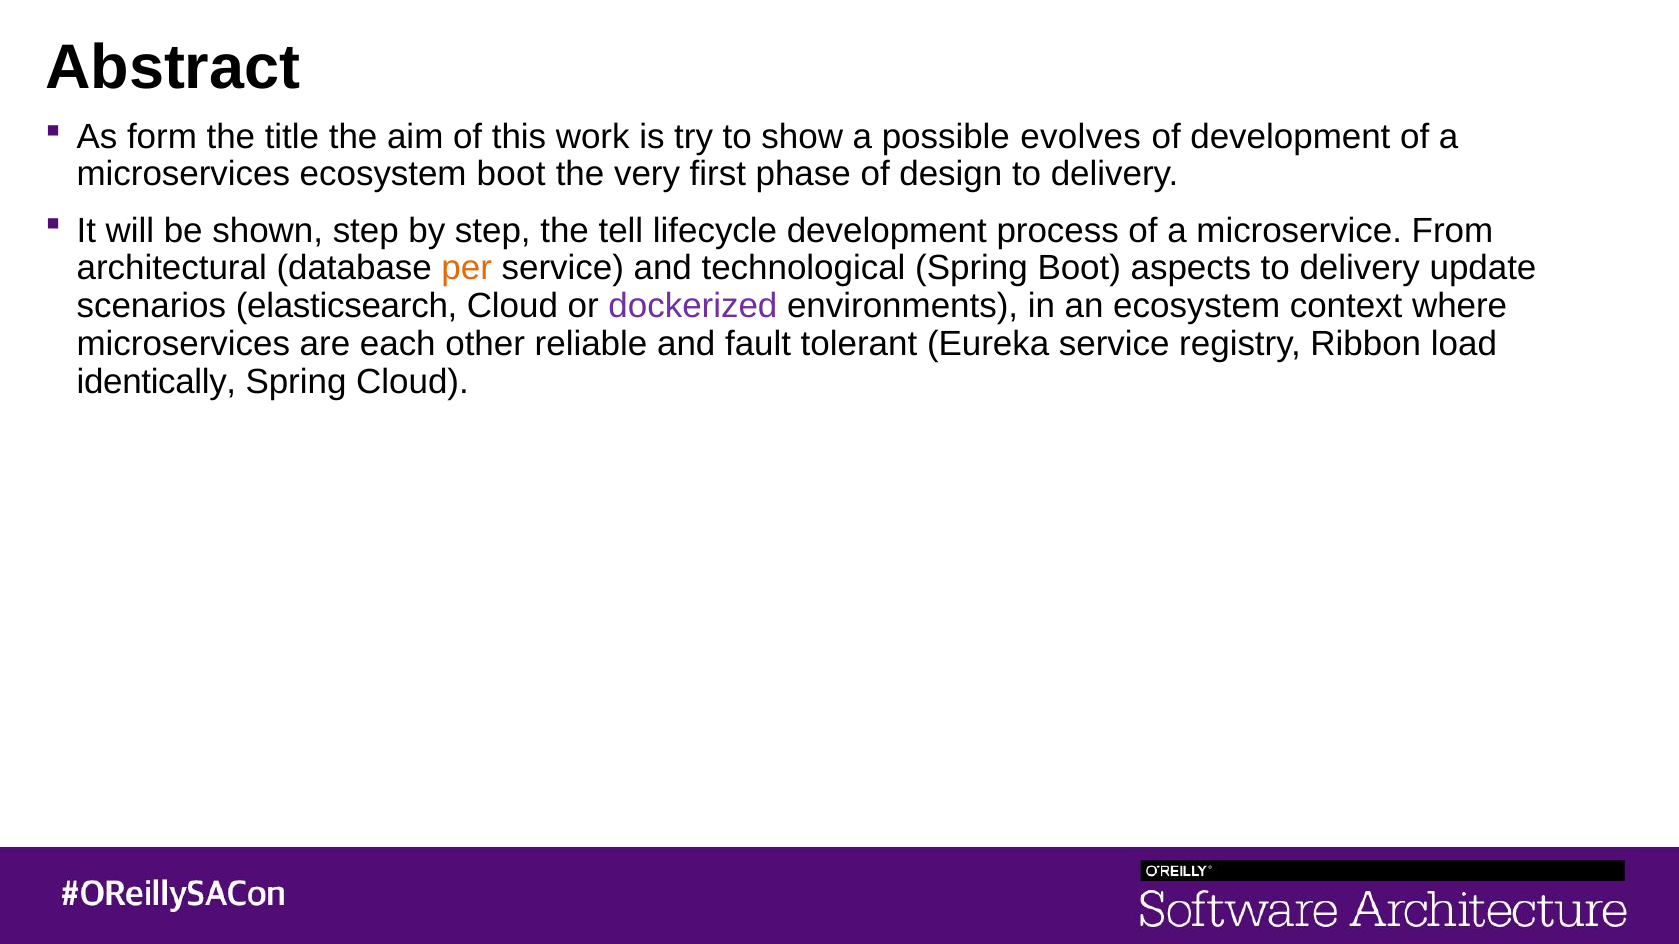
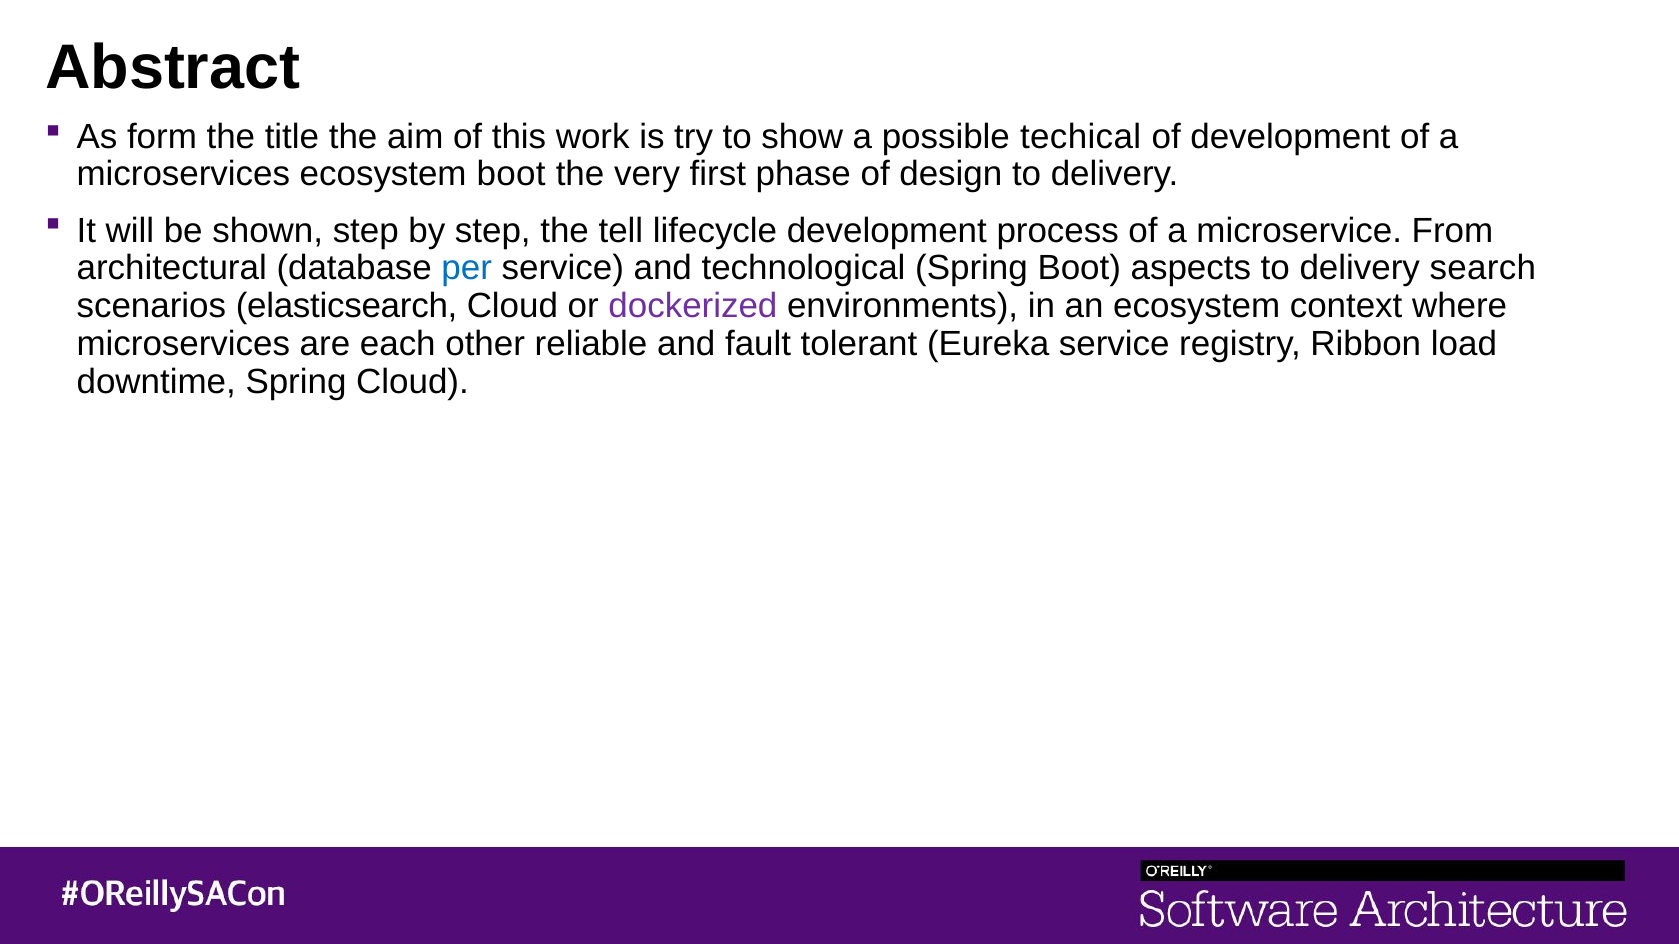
evolves: evolves -> techical
per colour: orange -> blue
update: update -> search
identically: identically -> downtime
